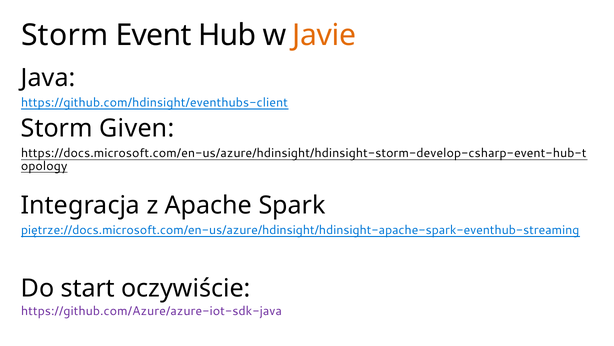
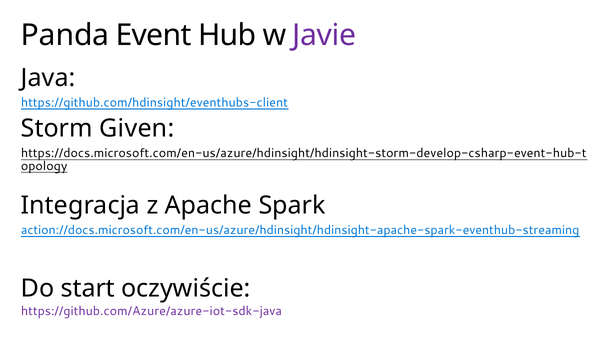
Storm at (65, 35): Storm -> Panda
Javie colour: orange -> purple
piętrze://docs.microsoft.com/en-us/azure/hdinsight/hdinsight-apache-spark-eventhub-streaming: piętrze://docs.microsoft.com/en-us/azure/hdinsight/hdinsight-apache-spark-eventhub-streaming -> action://docs.microsoft.com/en-us/azure/hdinsight/hdinsight-apache-spark-eventhub-streaming
